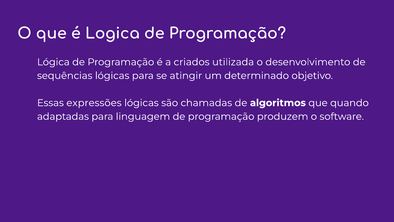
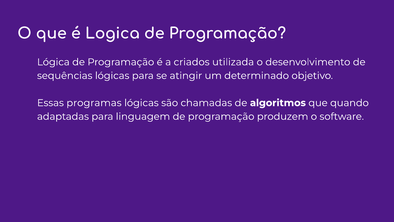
expressões: expressões -> programas
